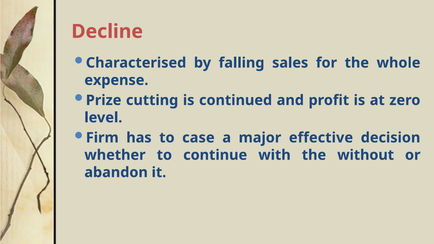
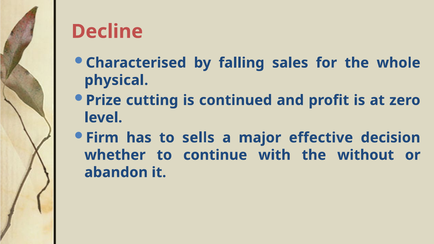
expense: expense -> physical
case: case -> sells
